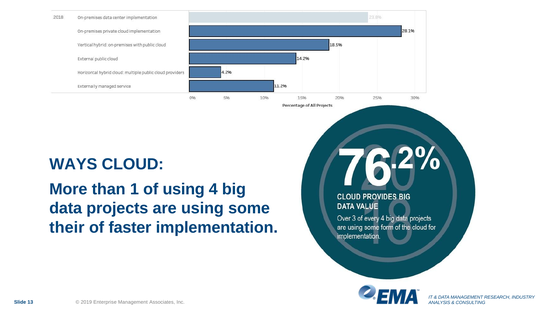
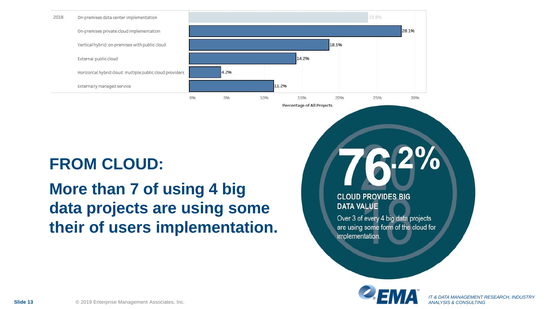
WAYS: WAYS -> FROM
1: 1 -> 7
faster: faster -> users
